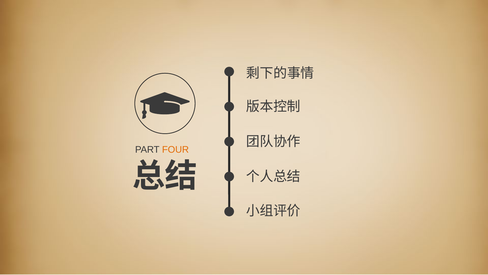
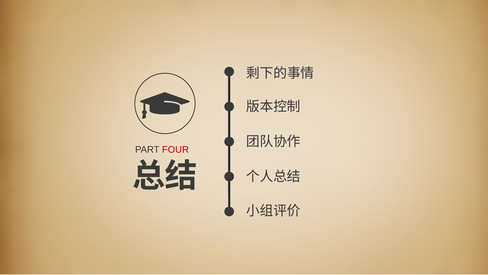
FOUR colour: orange -> red
